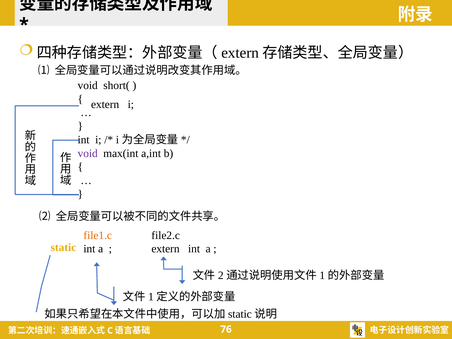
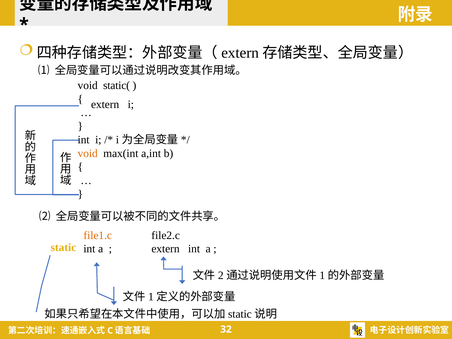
short(: short( -> static(
void at (88, 153) colour: purple -> orange
76: 76 -> 32
